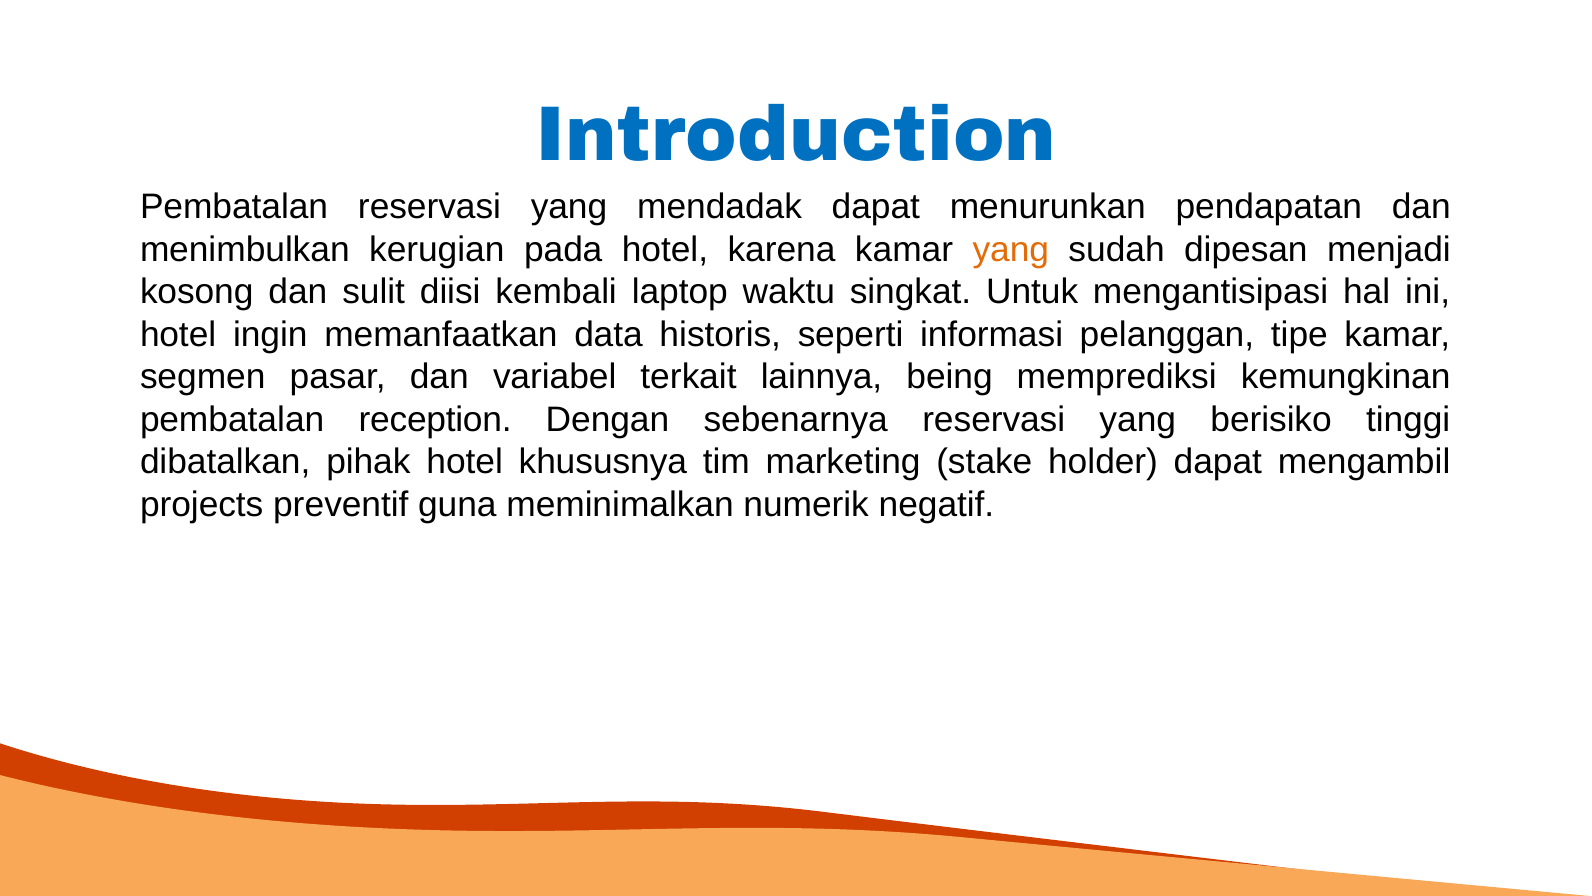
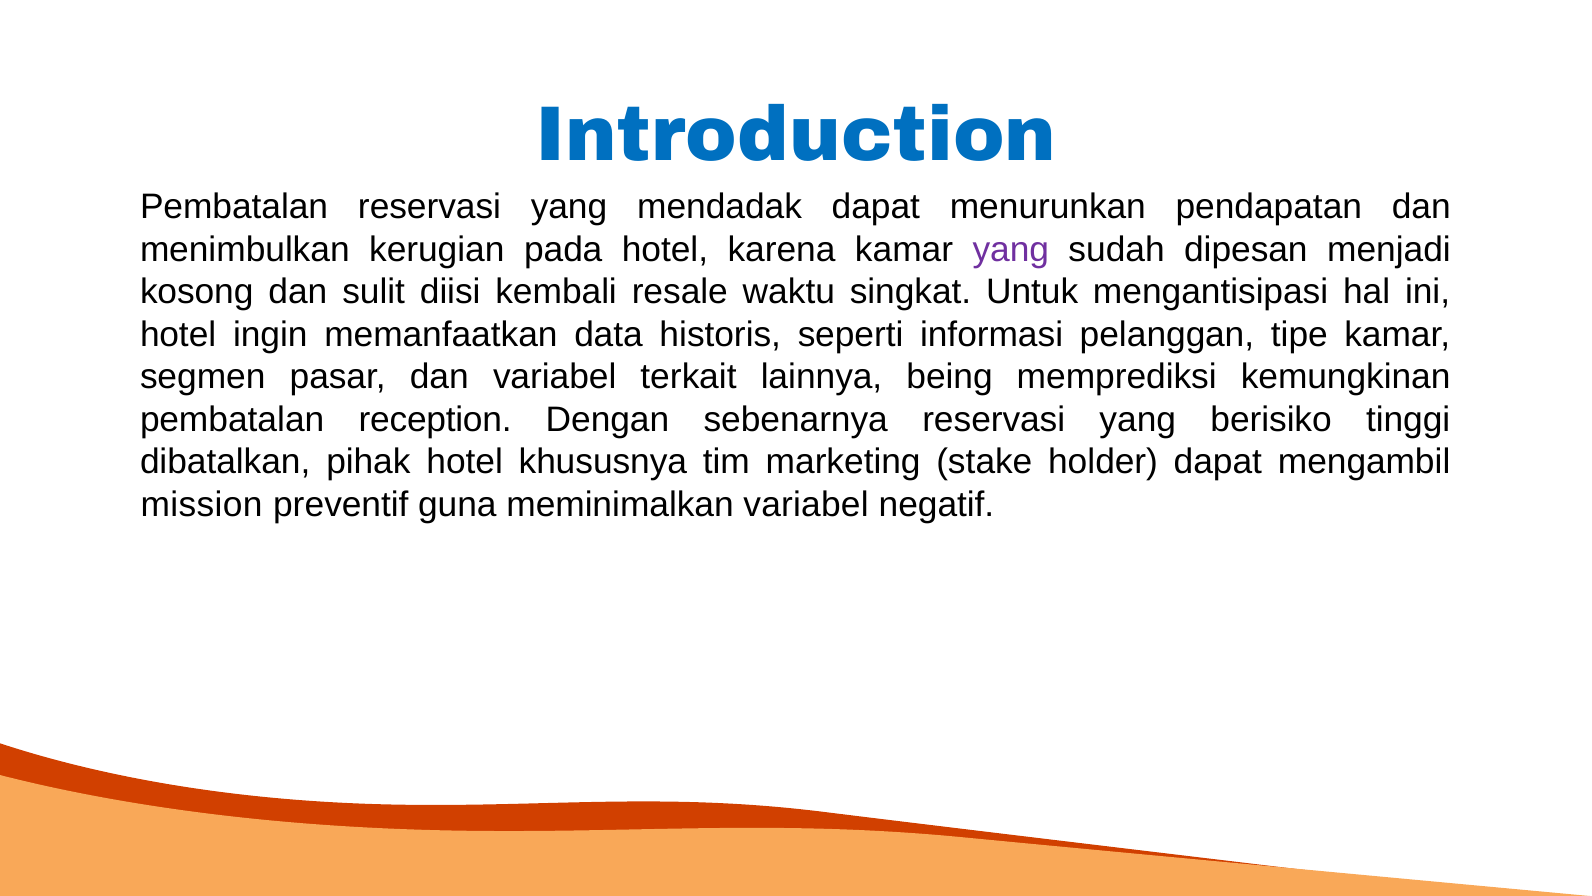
yang at (1011, 250) colour: orange -> purple
laptop: laptop -> resale
projects: projects -> mission
meminimalkan numerik: numerik -> variabel
